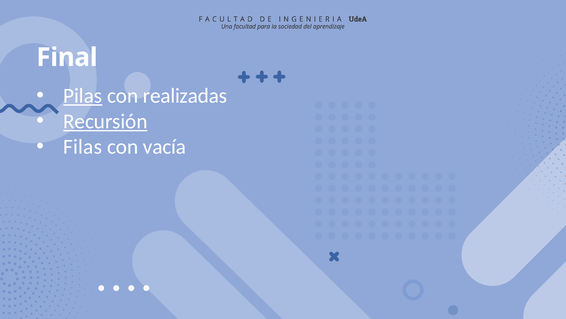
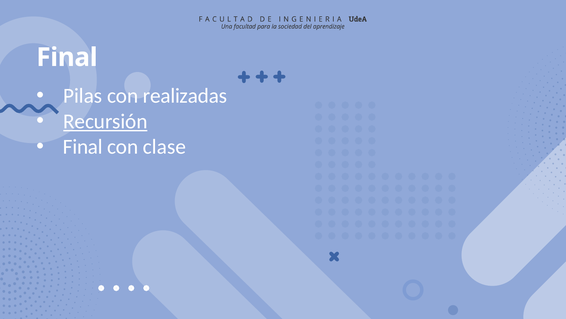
Pilas underline: present -> none
Filas at (83, 147): Filas -> Final
vacía: vacía -> clase
